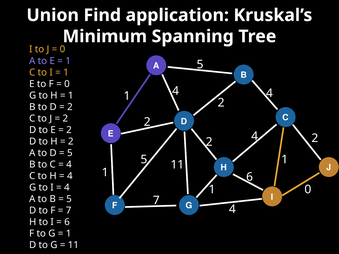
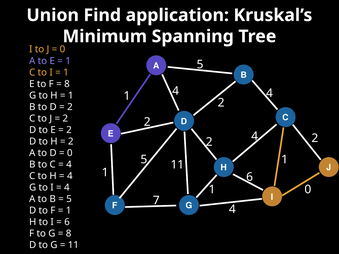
0 at (67, 84): 0 -> 8
5 at (70, 153): 5 -> 0
7 at (69, 211): 7 -> 1
1 at (69, 234): 1 -> 8
